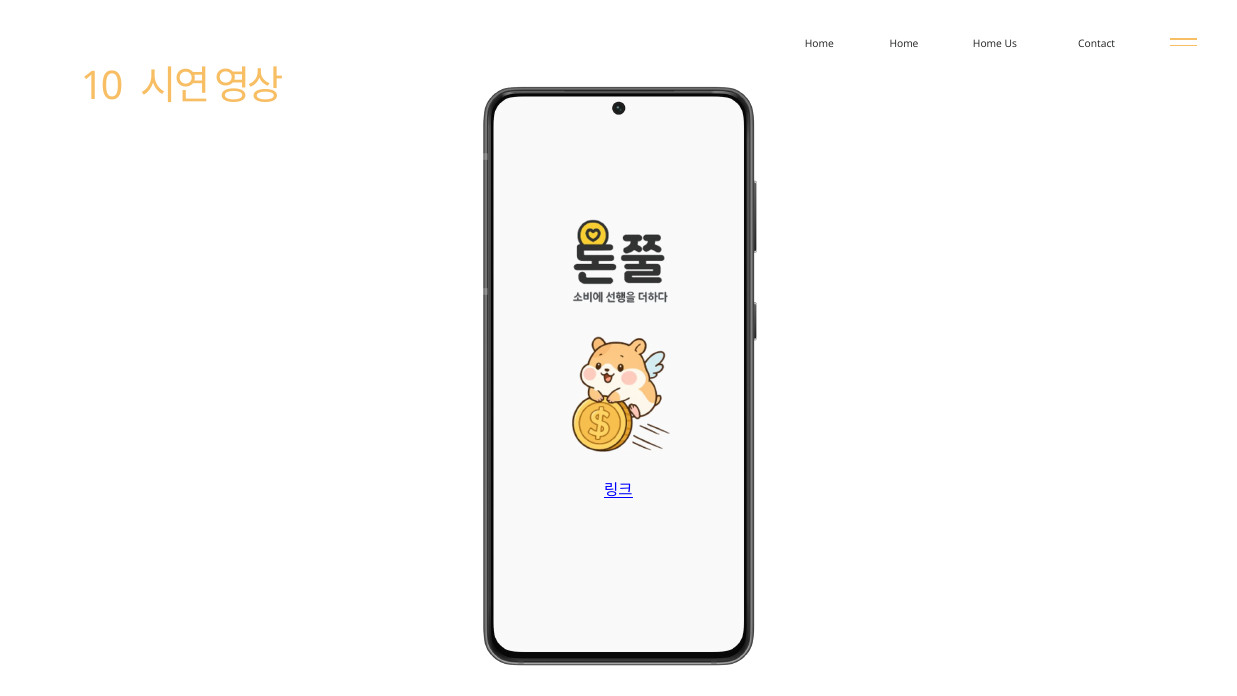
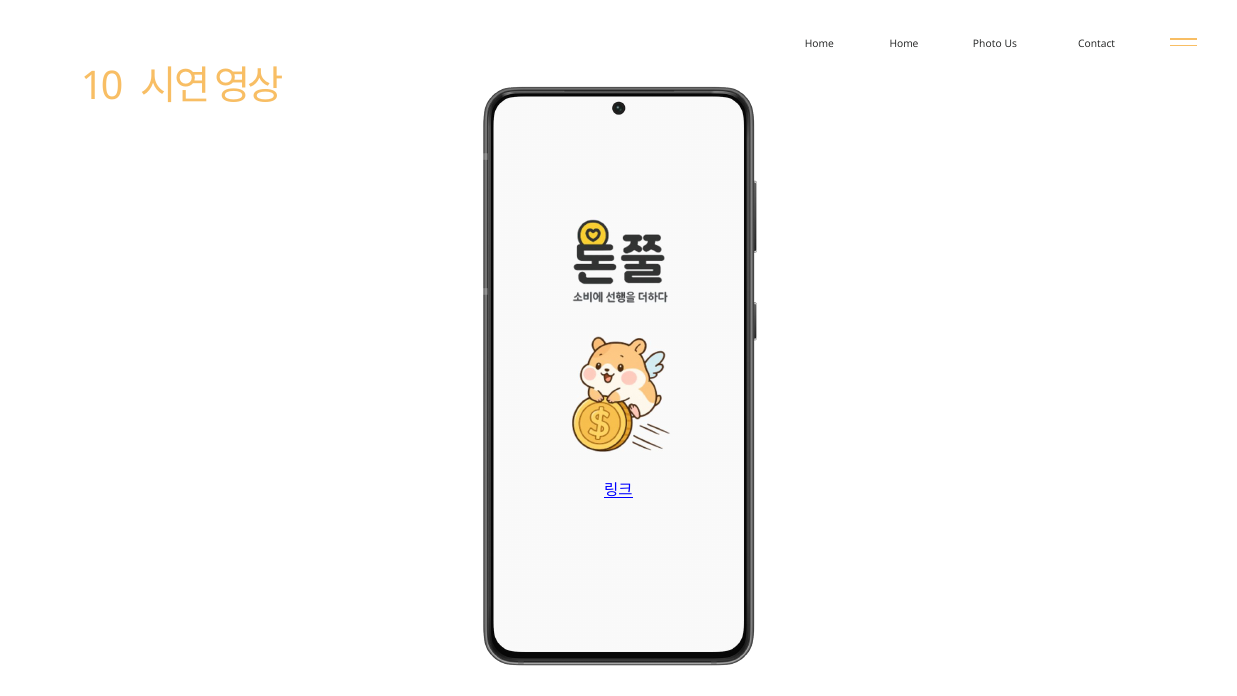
Home at (987, 44): Home -> Photo
